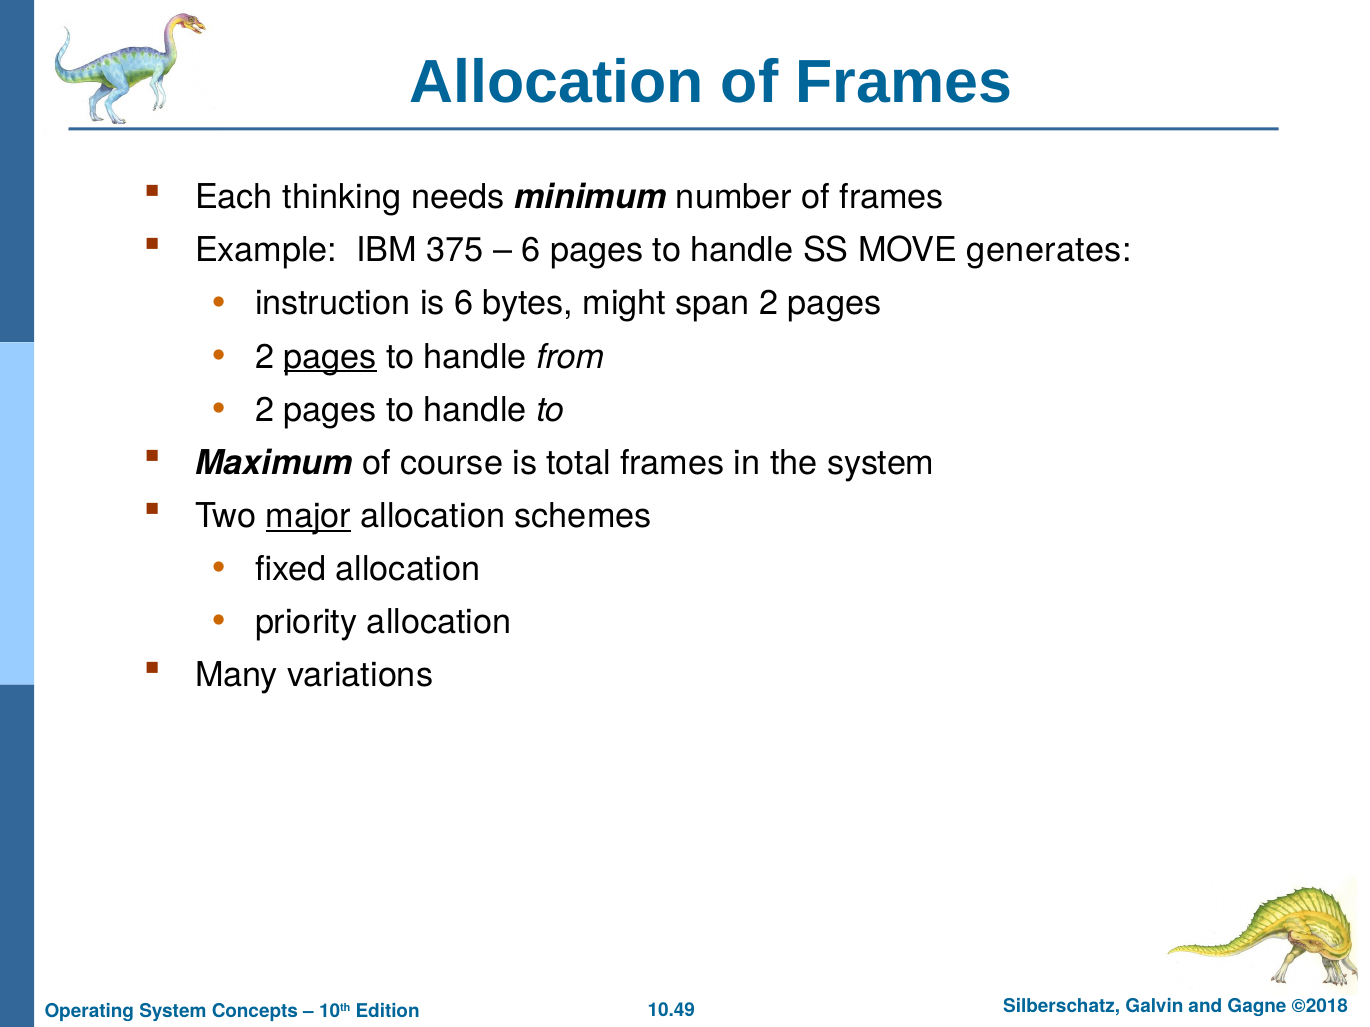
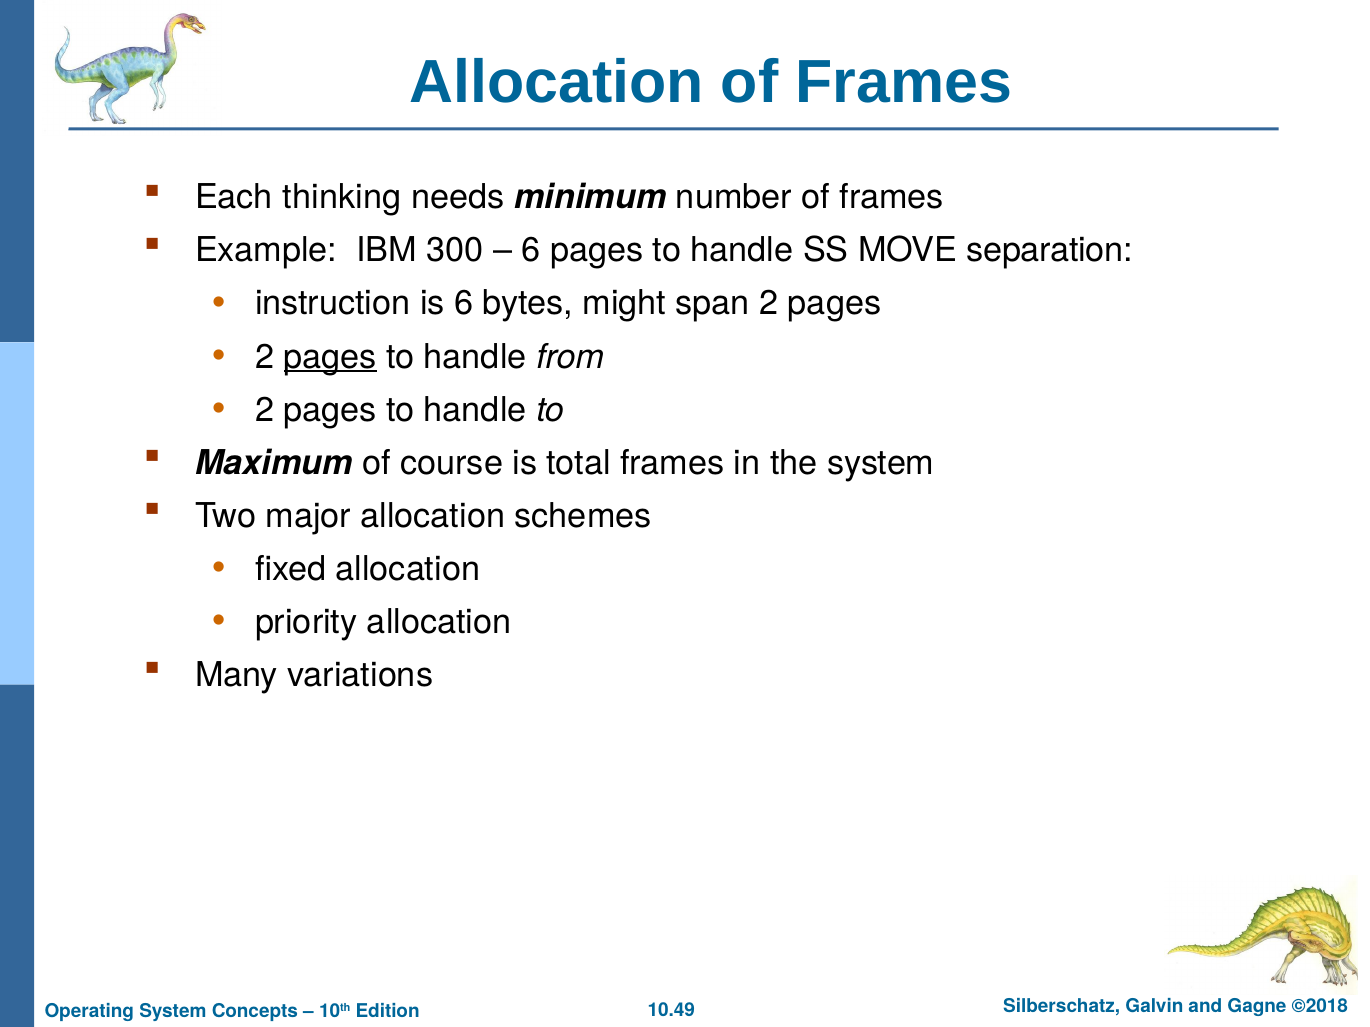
375: 375 -> 300
generates: generates -> separation
major underline: present -> none
